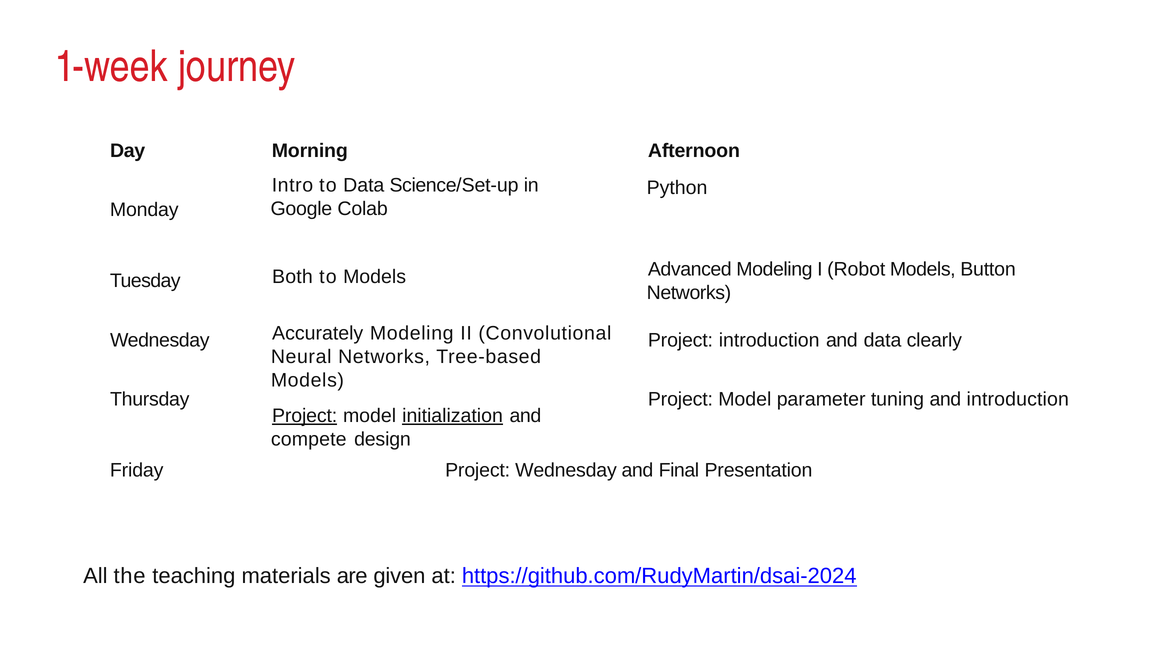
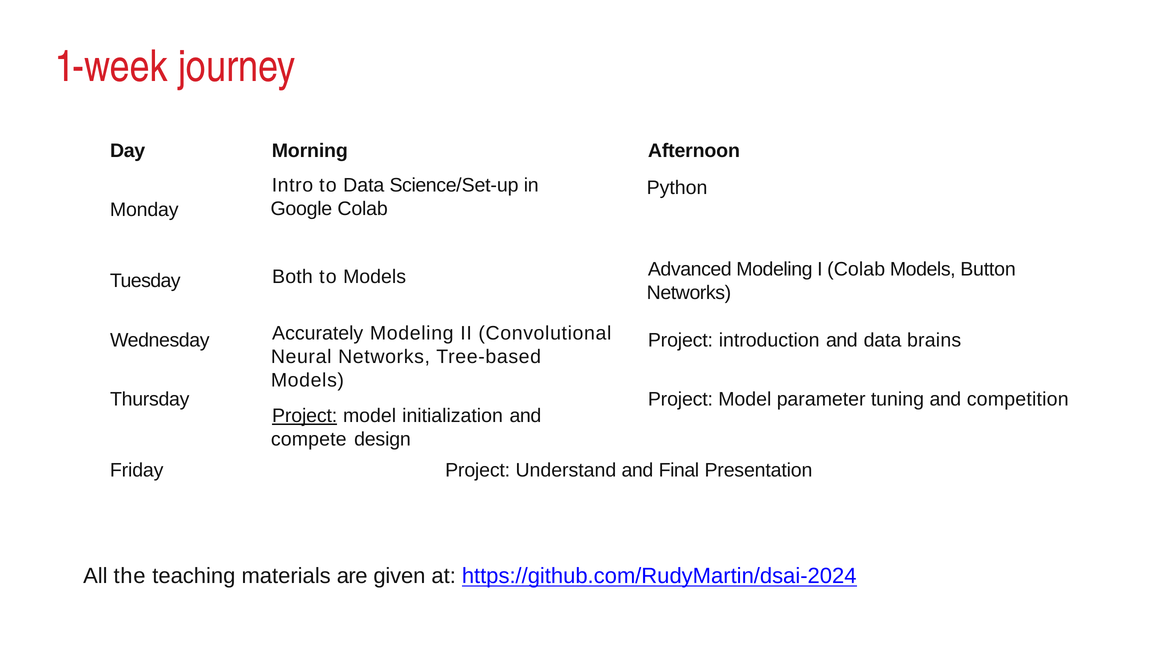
I Robot: Robot -> Colab
clearly: clearly -> brains
and introduction: introduction -> competition
initialization underline: present -> none
Project Wednesday: Wednesday -> Understand
